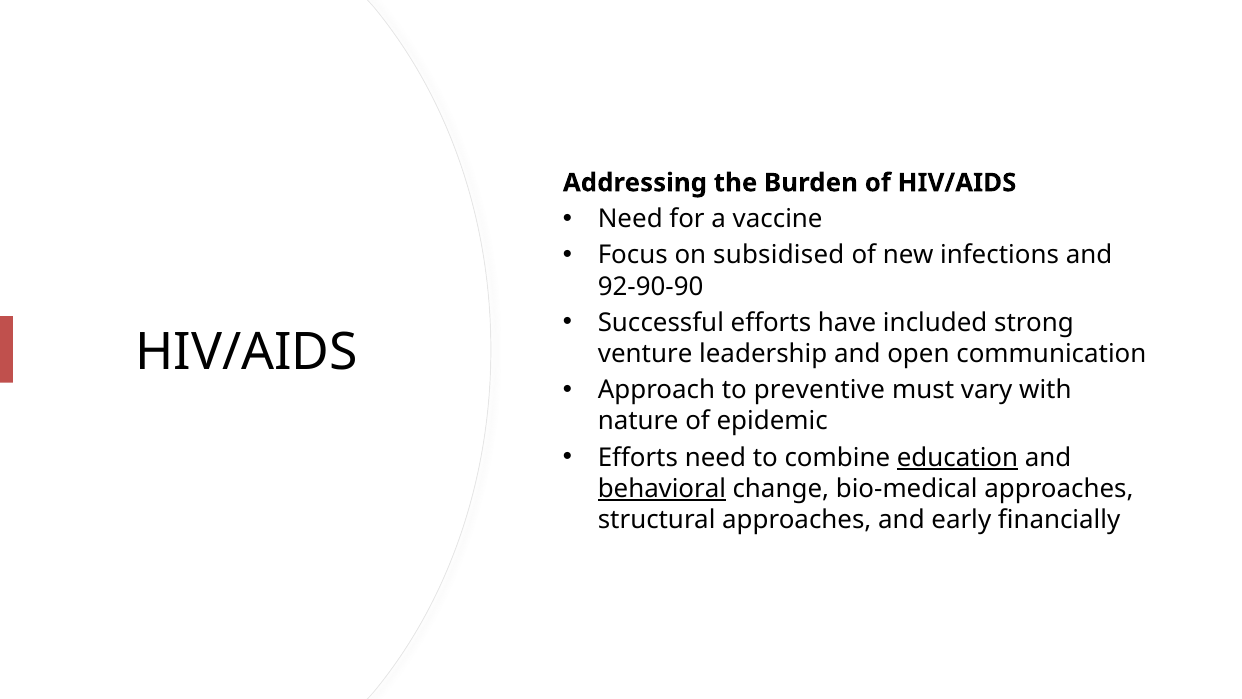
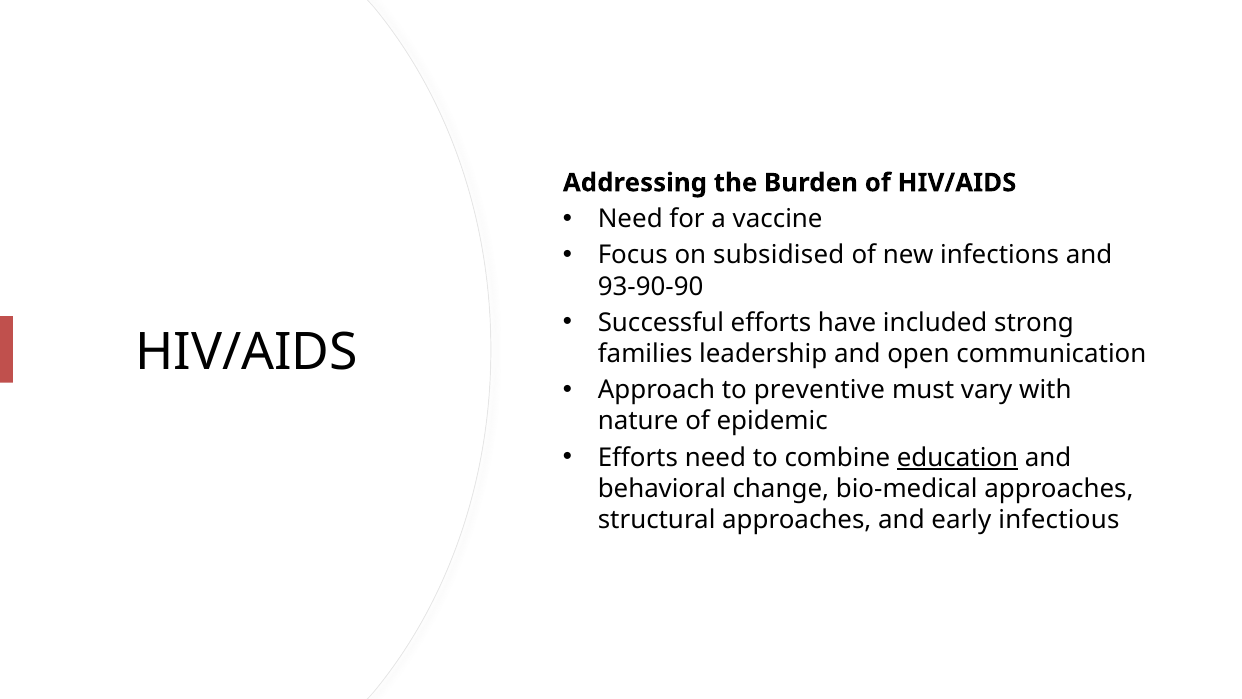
92-90-90: 92-90-90 -> 93-90-90
venture: venture -> families
behavioral underline: present -> none
financially: financially -> infectious
